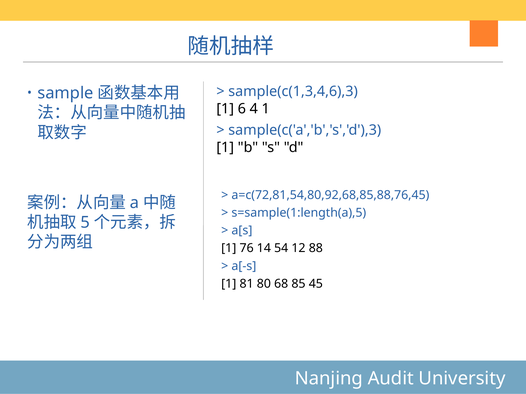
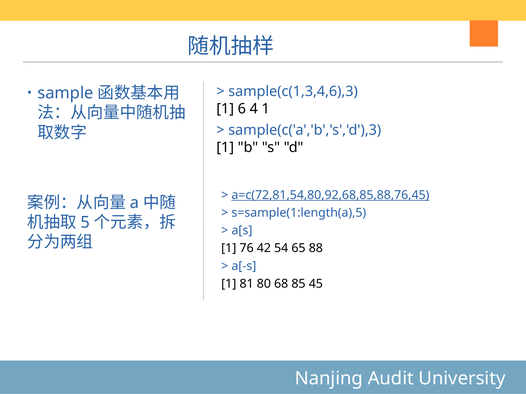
a=c(72,81,54,80,92,68,85,88,76,45 underline: none -> present
14: 14 -> 42
12: 12 -> 65
